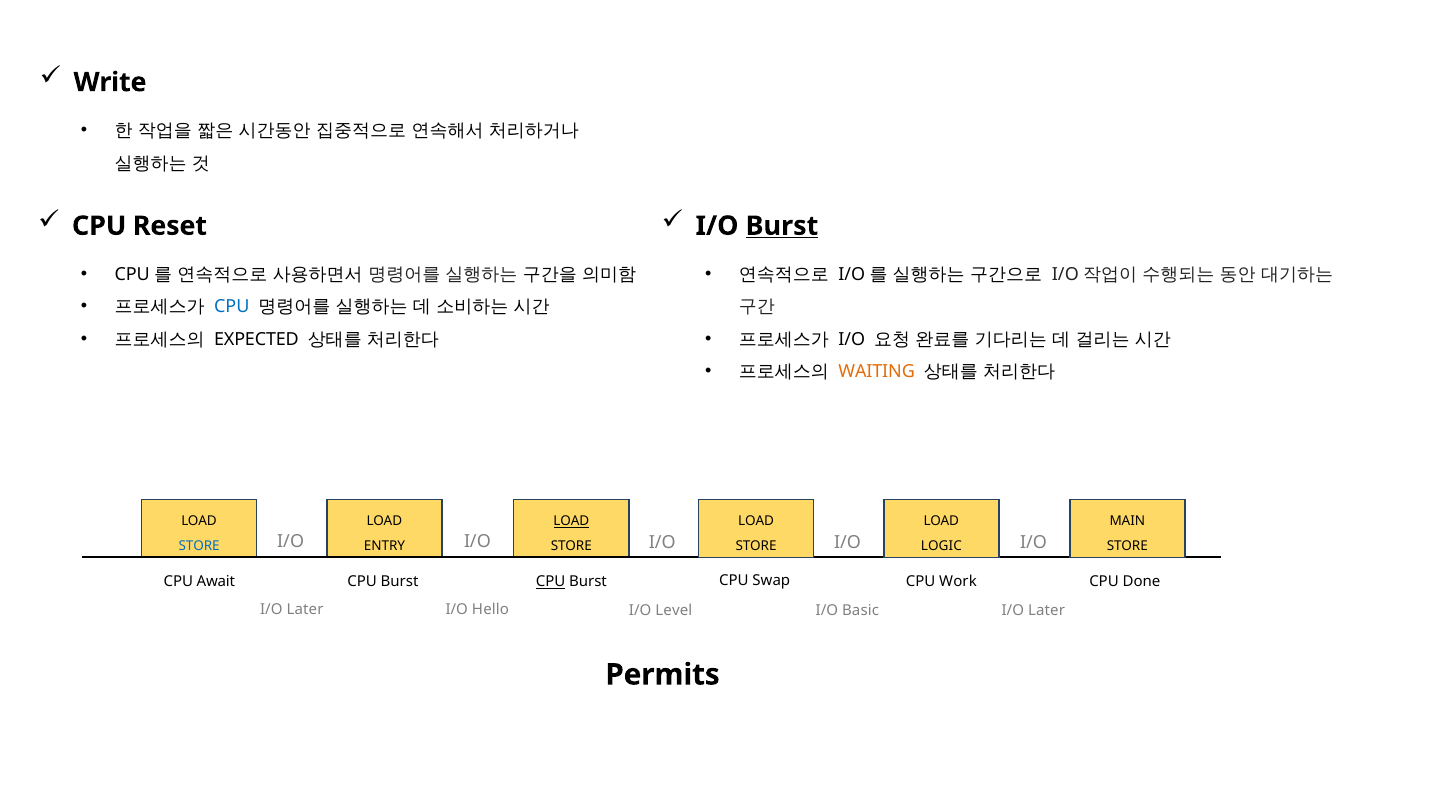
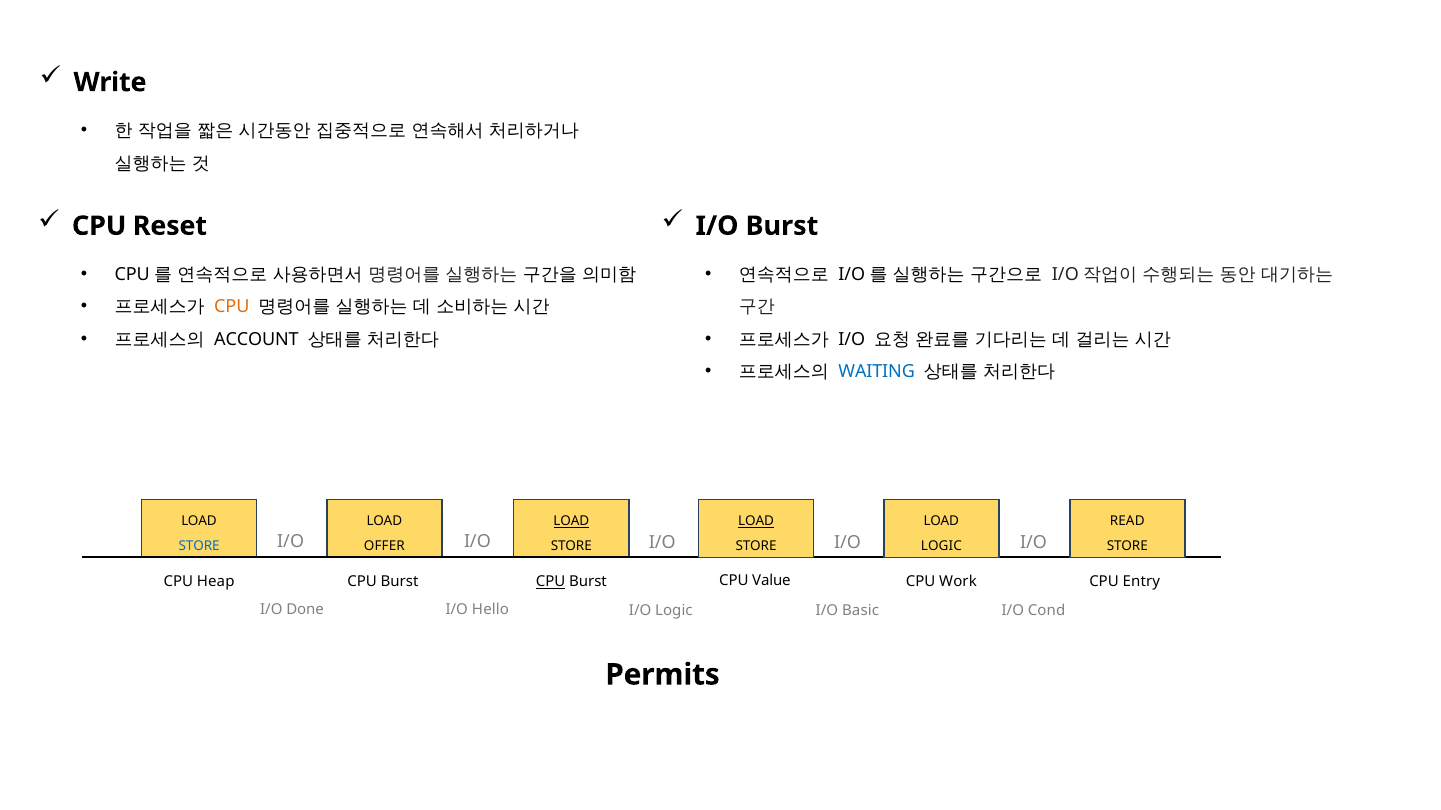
Burst at (782, 226) underline: present -> none
CPU at (232, 307) colour: blue -> orange
EXPECTED: EXPECTED -> ACCOUNT
WAITING colour: orange -> blue
LOAD at (756, 522) underline: none -> present
MAIN: MAIN -> READ
ENTRY: ENTRY -> OFFER
Await: Await -> Heap
Swap: Swap -> Value
Done: Done -> Entry
Later at (305, 610): Later -> Done
I/O Level: Level -> Logic
Later at (1047, 611): Later -> Cond
